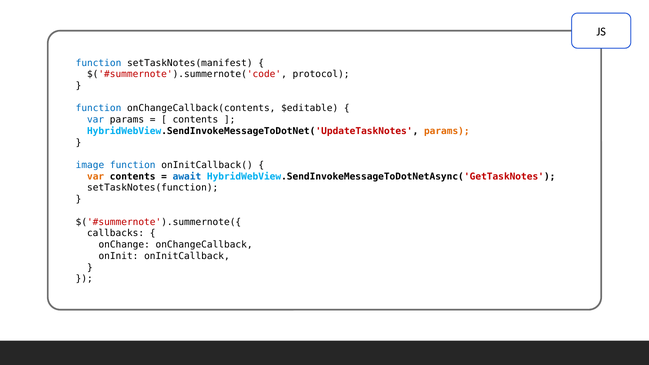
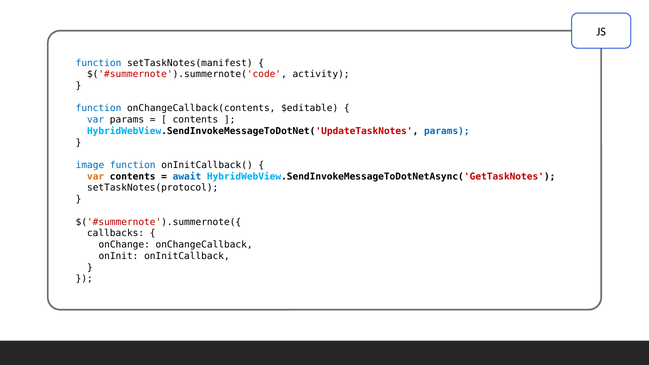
protocol: protocol -> activity
params at (447, 131) colour: orange -> blue
setTaskNotes(function: setTaskNotes(function -> setTaskNotes(protocol
